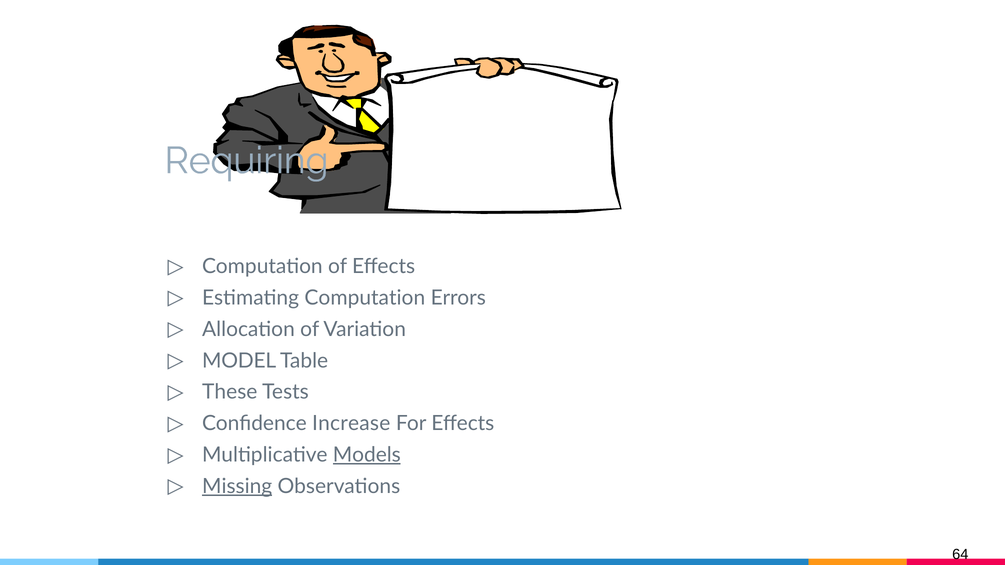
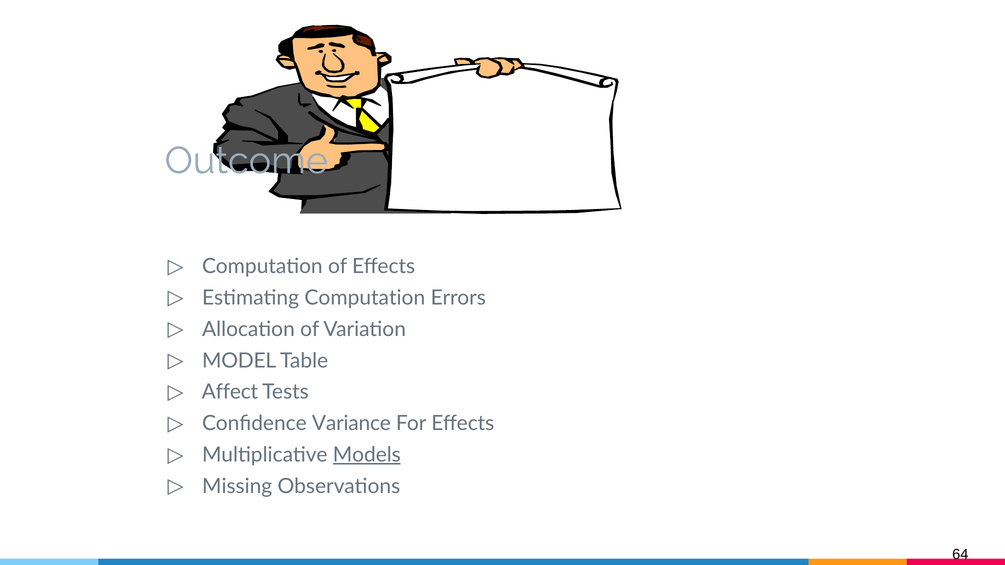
Requiring: Requiring -> Outcome
These: These -> Affect
Increase: Increase -> Variance
Missing underline: present -> none
